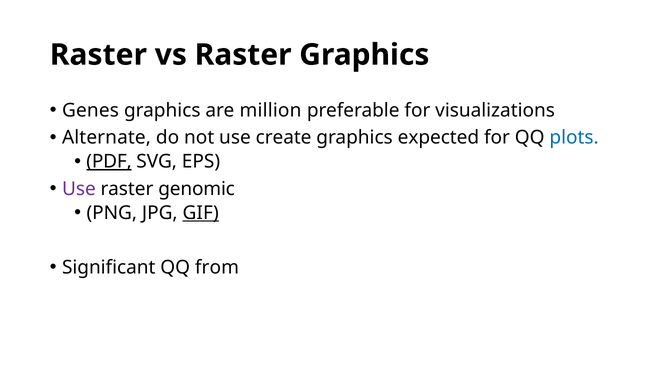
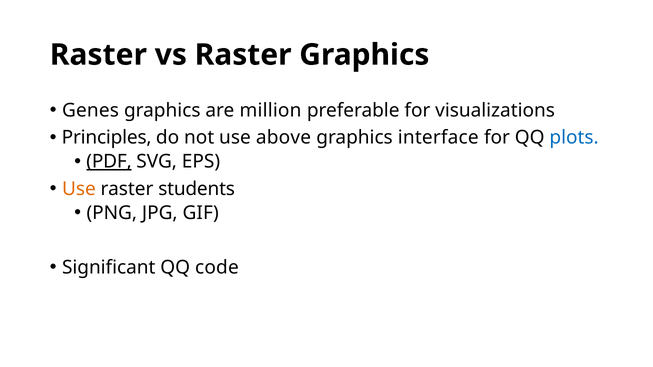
Alternate: Alternate -> Principles
create: create -> above
expected: expected -> interface
Use at (79, 189) colour: purple -> orange
genomic: genomic -> students
GIF underline: present -> none
from: from -> code
